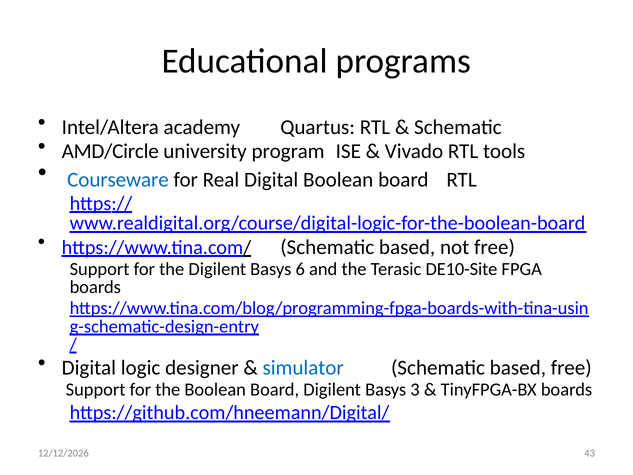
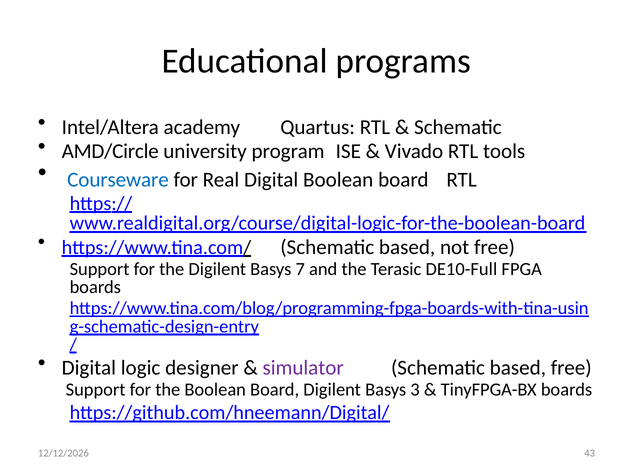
6: 6 -> 7
DE10-Site: DE10-Site -> DE10-Full
simulator colour: blue -> purple
